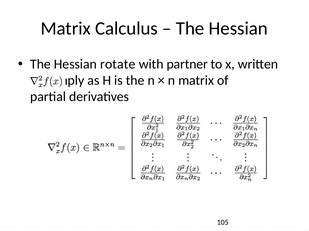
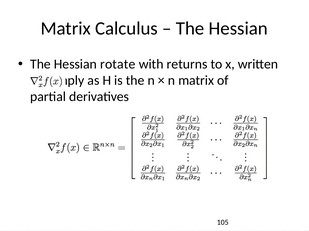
partner: partner -> returns
